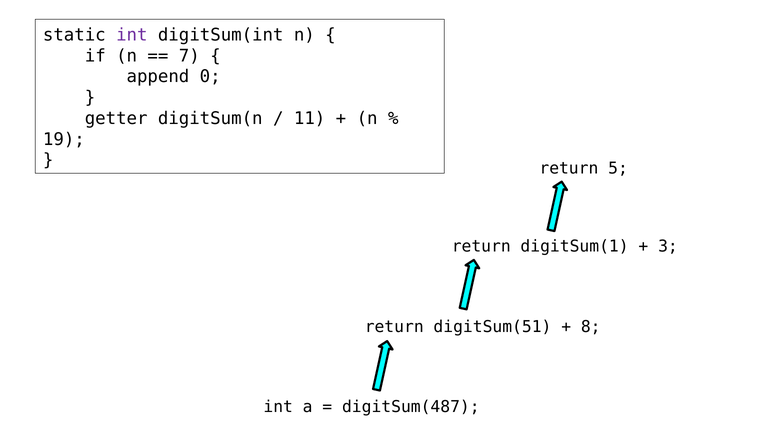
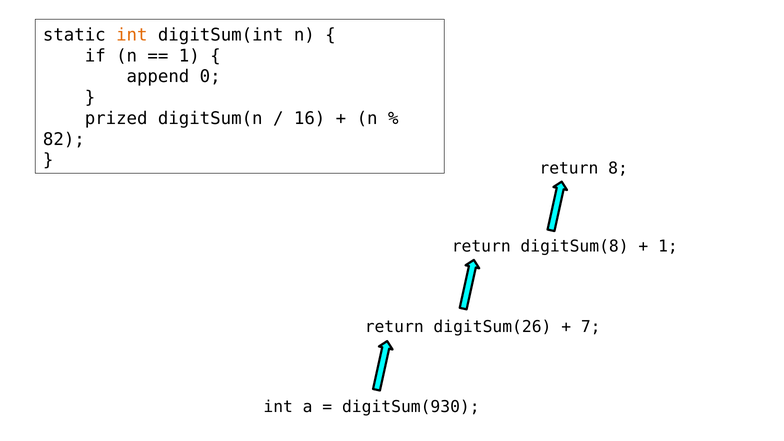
int at (132, 35) colour: purple -> orange
7 at (189, 56): 7 -> 1
getter: getter -> prized
11: 11 -> 16
19: 19 -> 82
5: 5 -> 8
digitSum(1: digitSum(1 -> digitSum(8
3 at (668, 247): 3 -> 1
digitSum(51: digitSum(51 -> digitSum(26
8: 8 -> 7
digitSum(487: digitSum(487 -> digitSum(930
